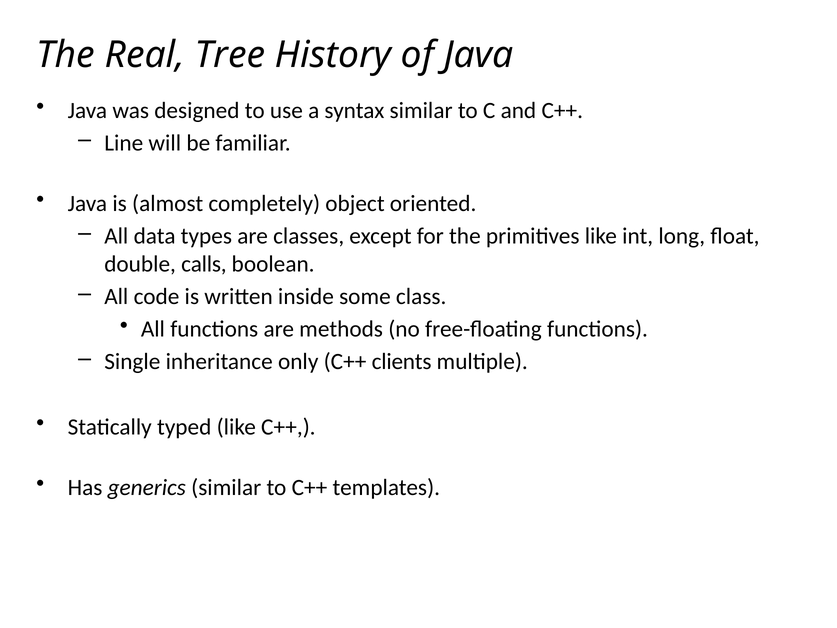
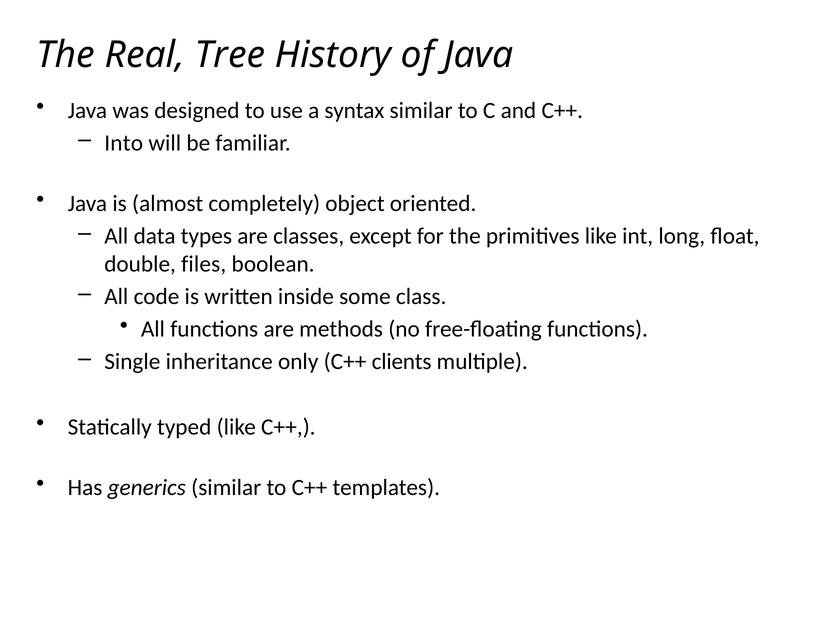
Line: Line -> Into
calls: calls -> files
